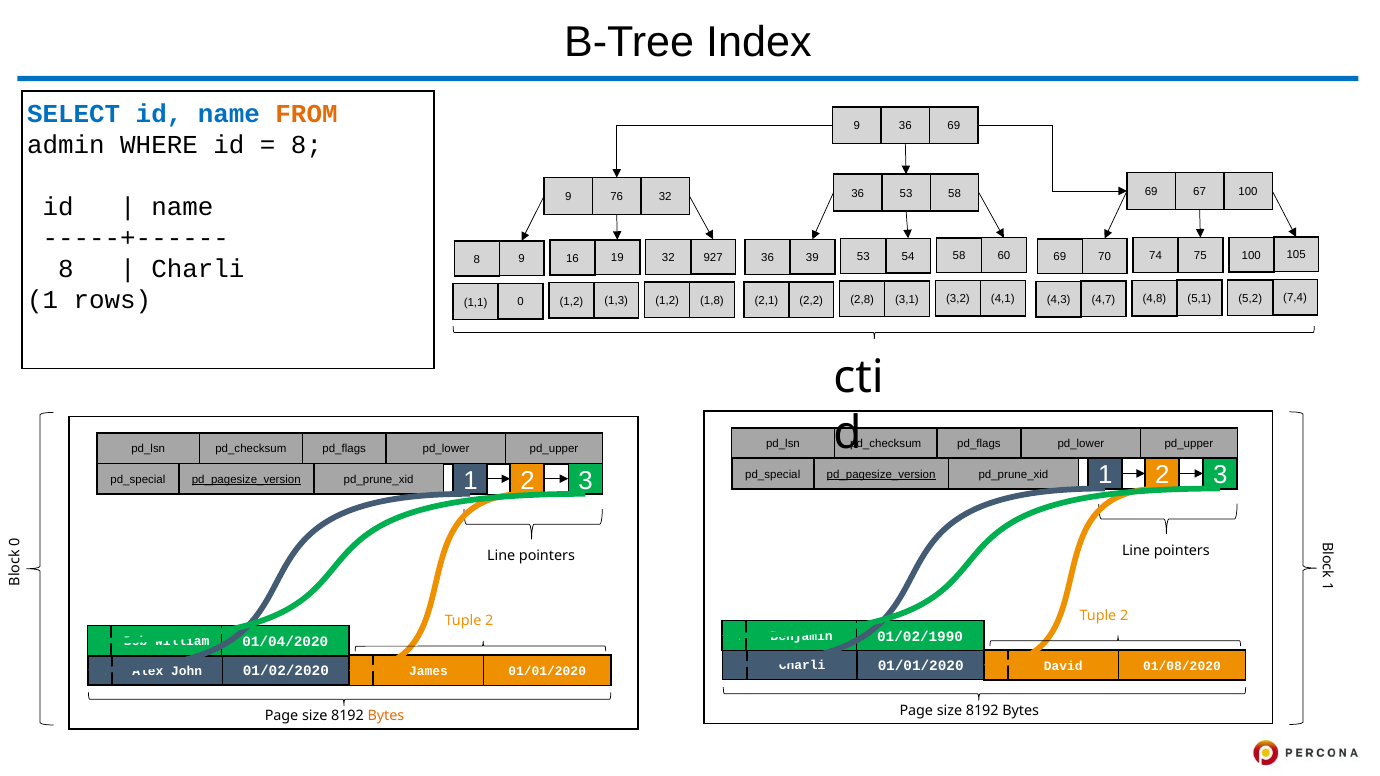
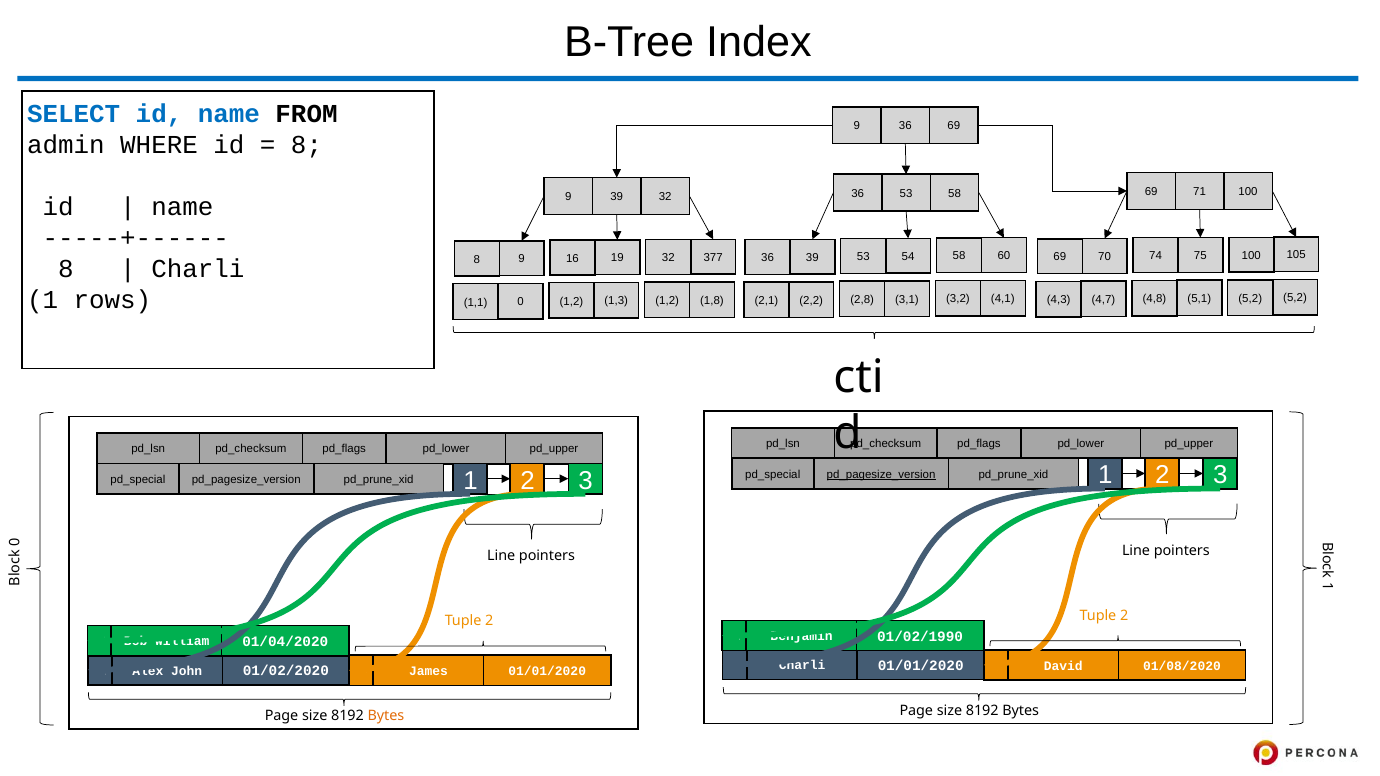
FROM colour: orange -> black
9 76: 76 -> 39
67: 67 -> 71
927: 927 -> 377
4,3 7,4: 7,4 -> 5,2
pd_pagesize_version at (246, 480) underline: present -> none
